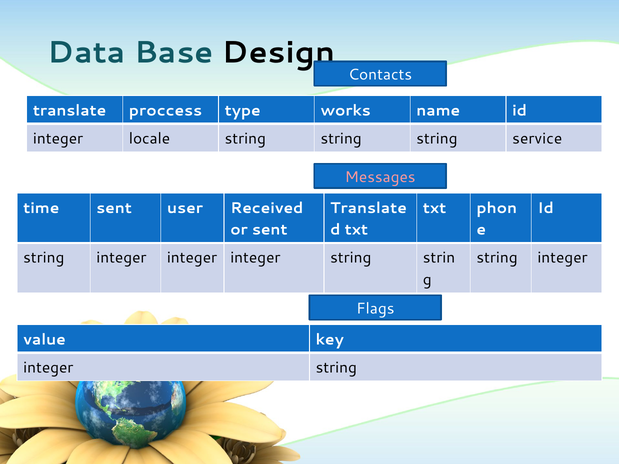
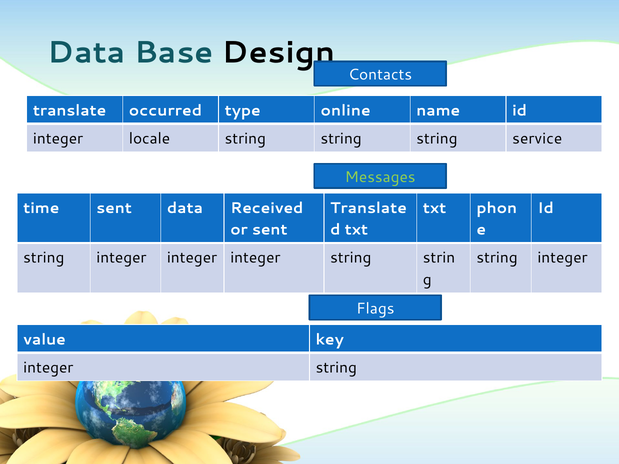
proccess: proccess -> occurred
works: works -> online
Messages colour: pink -> light green
sent user: user -> data
